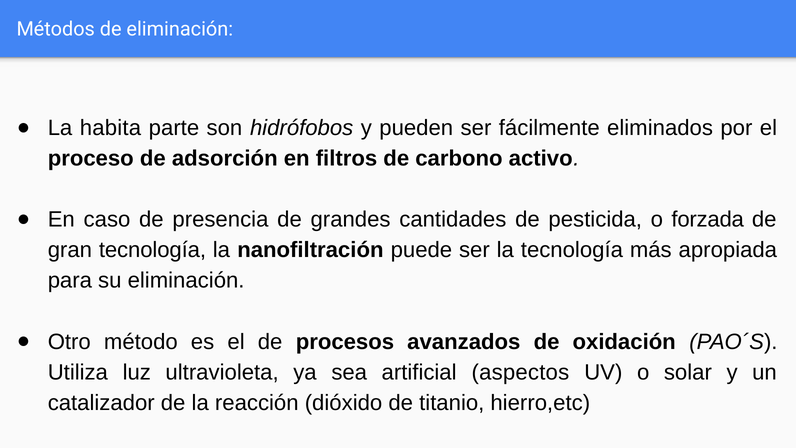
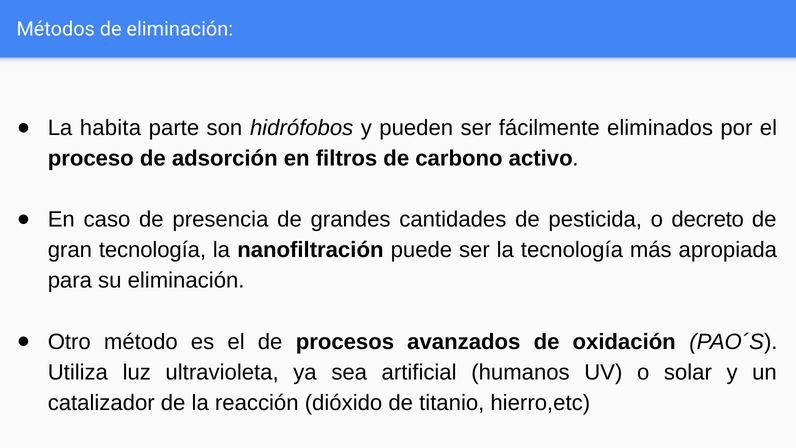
forzada: forzada -> decreto
aspectos: aspectos -> humanos
